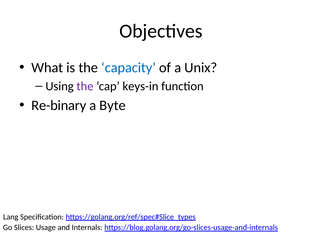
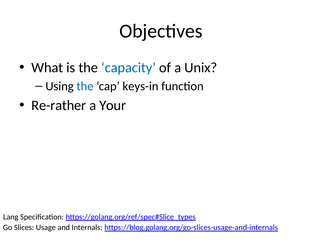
the at (85, 86) colour: purple -> blue
Re-binary: Re-binary -> Re-rather
Byte: Byte -> Your
